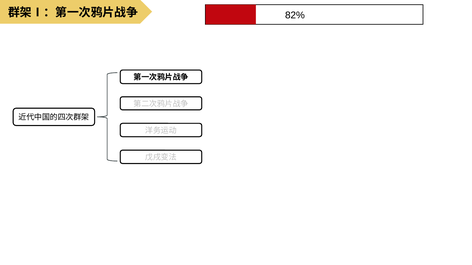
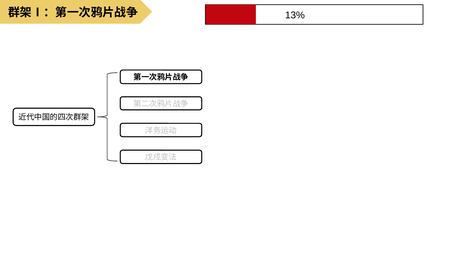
82%: 82% -> 13%
